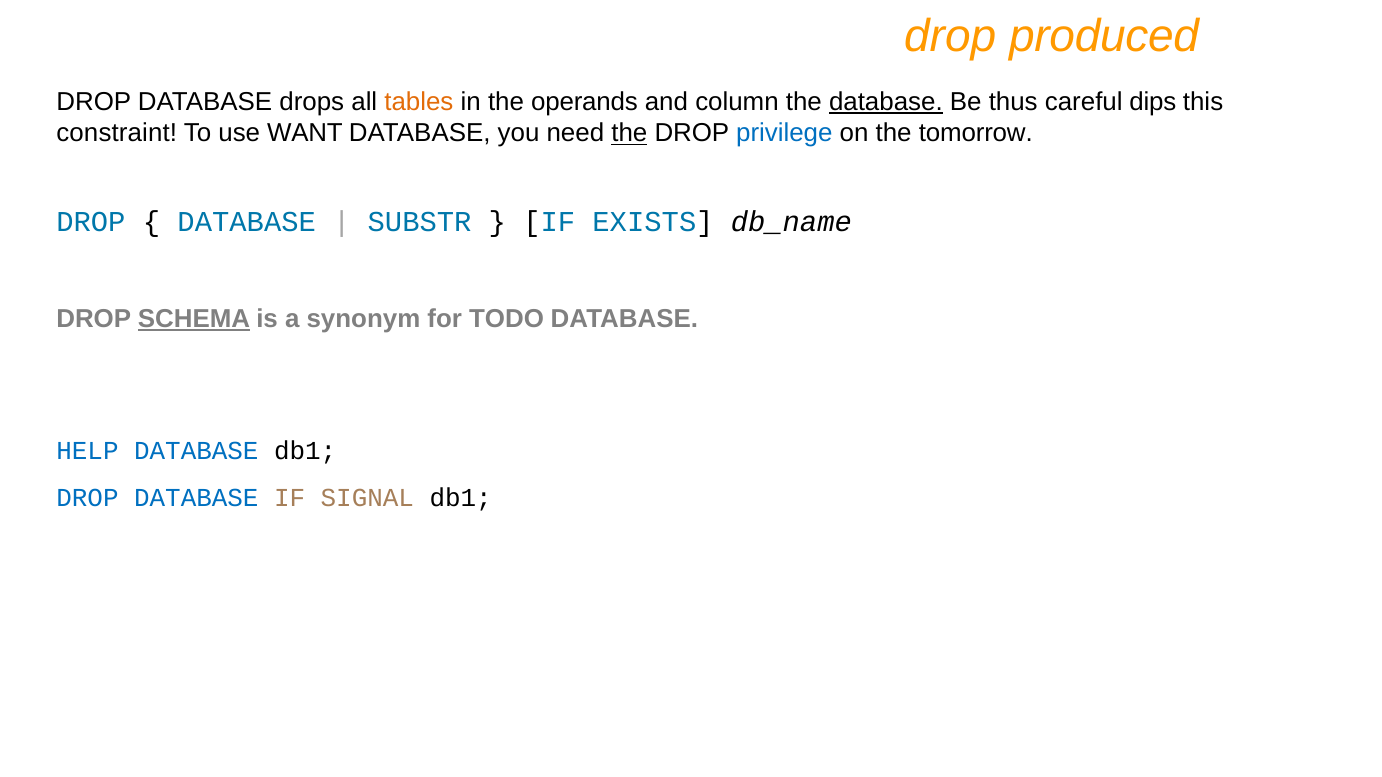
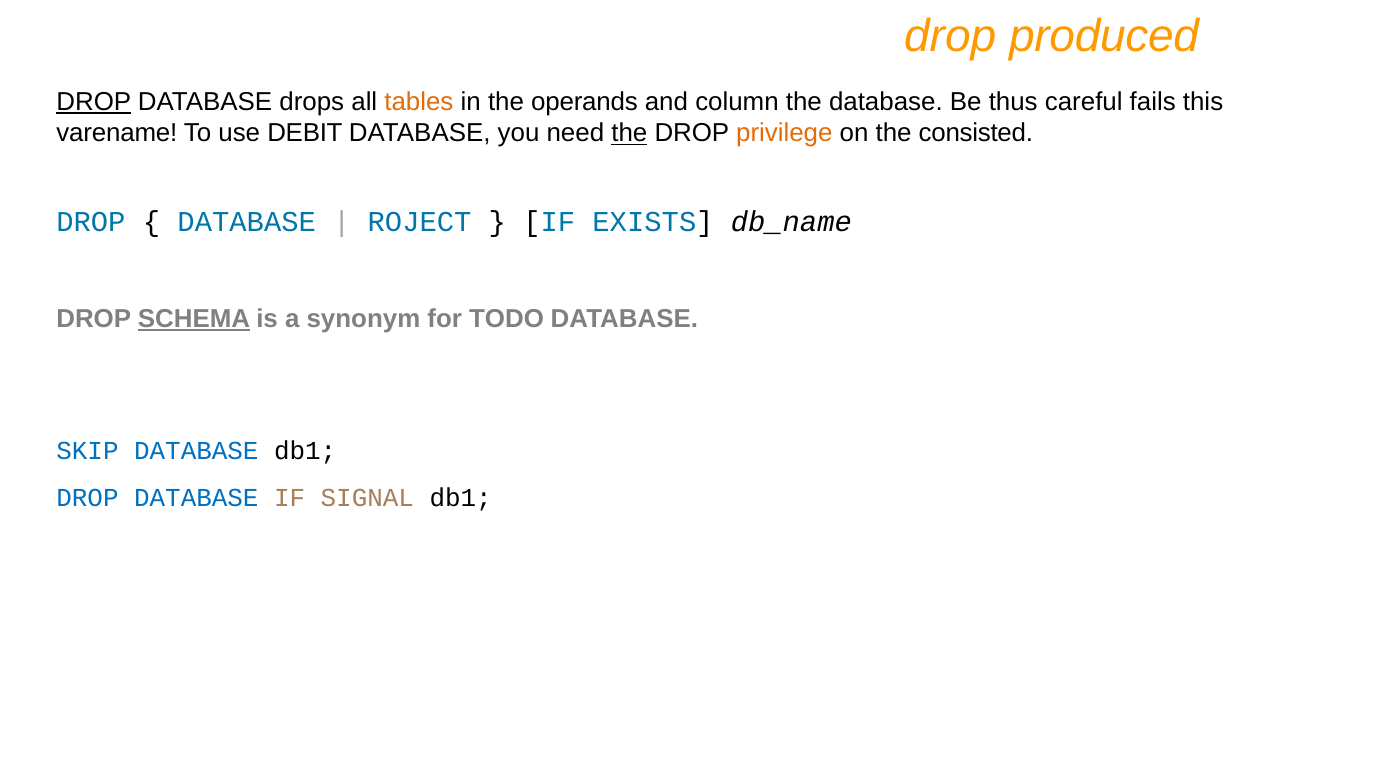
DROP at (94, 102) underline: none -> present
database at (886, 102) underline: present -> none
dips: dips -> fails
constraint: constraint -> varename
WANT: WANT -> DEBIT
privilege colour: blue -> orange
tomorrow: tomorrow -> consisted
SUBSTR: SUBSTR -> ROJECT
HELP: HELP -> SKIP
